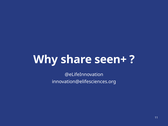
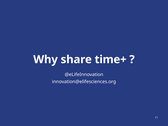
seen+: seen+ -> time+
